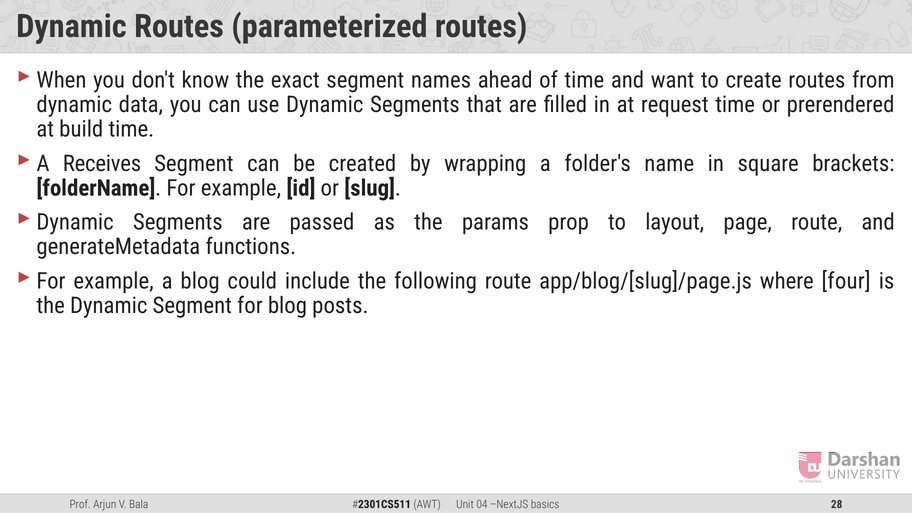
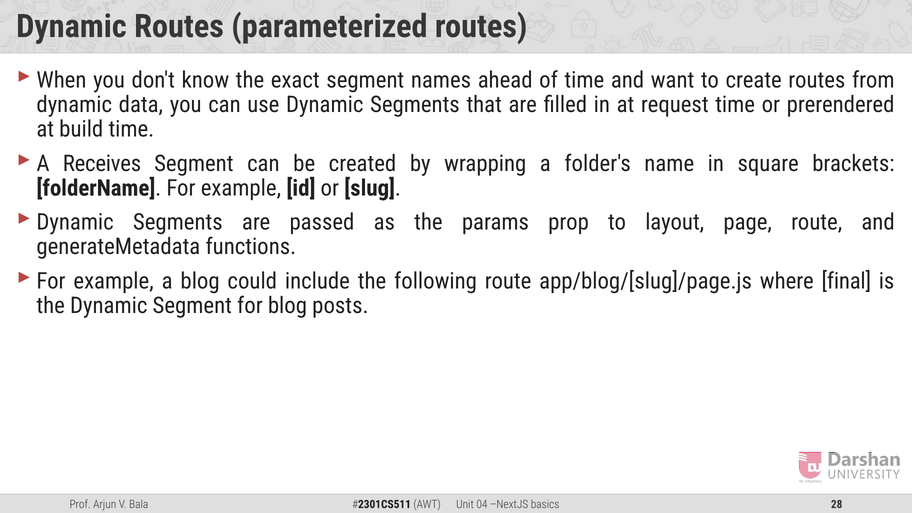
four: four -> final
